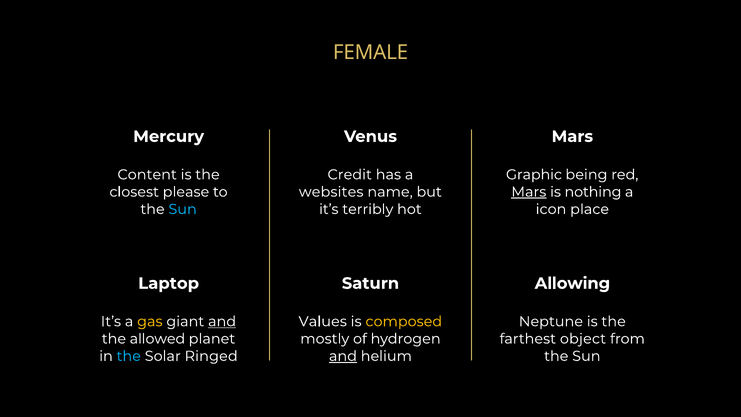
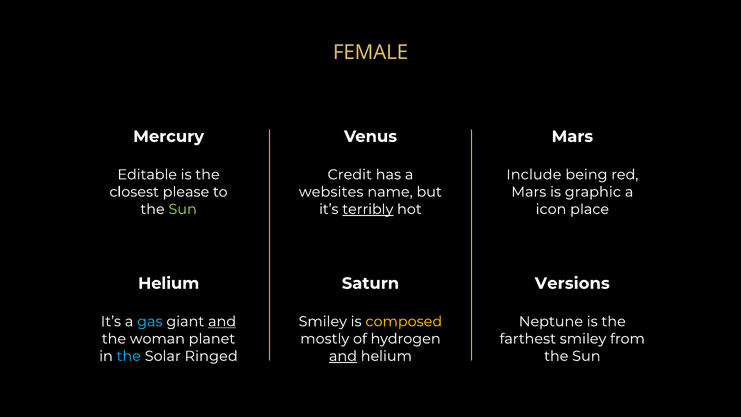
Content: Content -> Editable
Graphic: Graphic -> Include
Mars at (529, 192) underline: present -> none
nothing: nothing -> graphic
Sun at (183, 209) colour: light blue -> light green
terribly underline: none -> present
Laptop at (169, 283): Laptop -> Helium
Allowing: Allowing -> Versions
gas colour: yellow -> light blue
Values at (323, 321): Values -> Smiley
allowed: allowed -> woman
farthest object: object -> smiley
